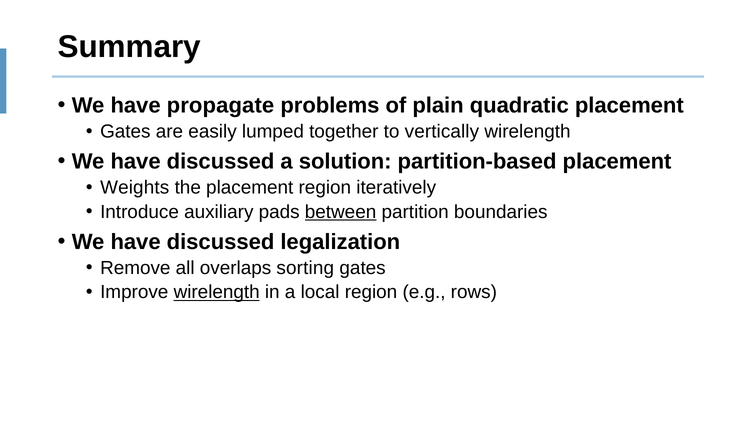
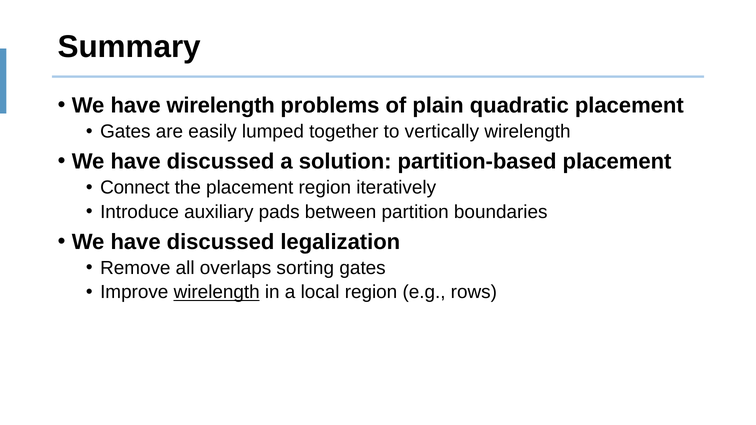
have propagate: propagate -> wirelength
Weights: Weights -> Connect
between underline: present -> none
